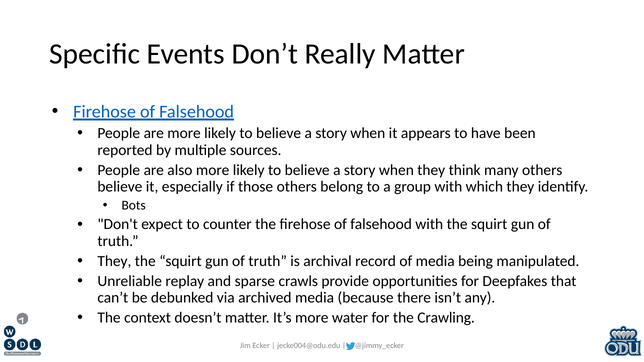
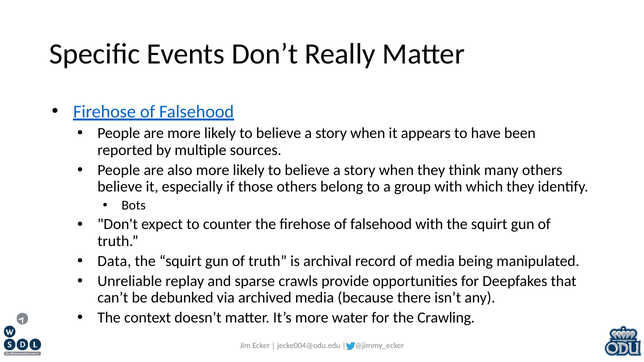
They at (114, 261): They -> Data
